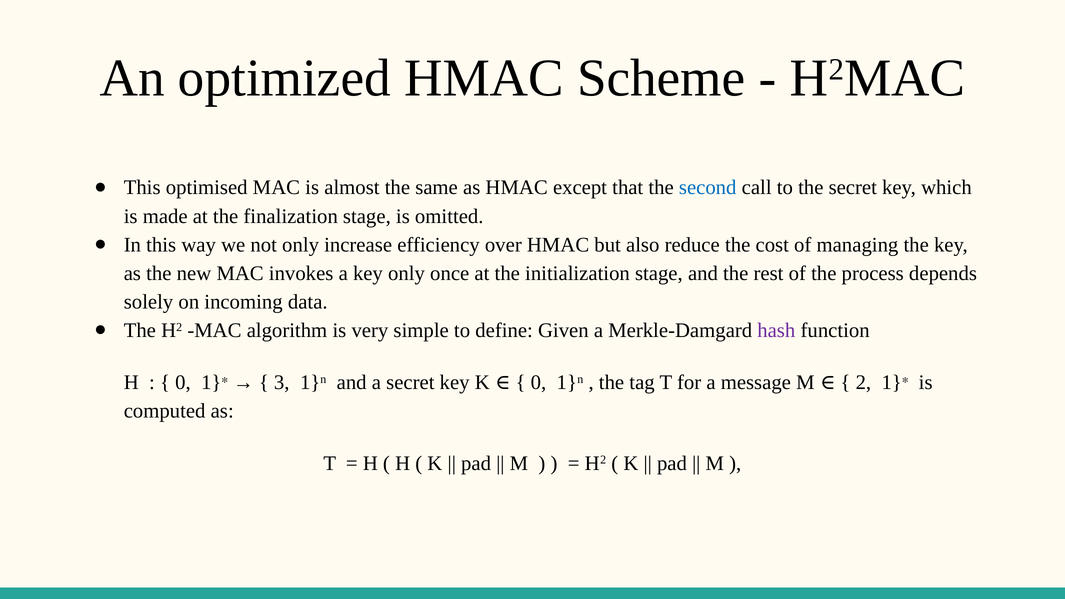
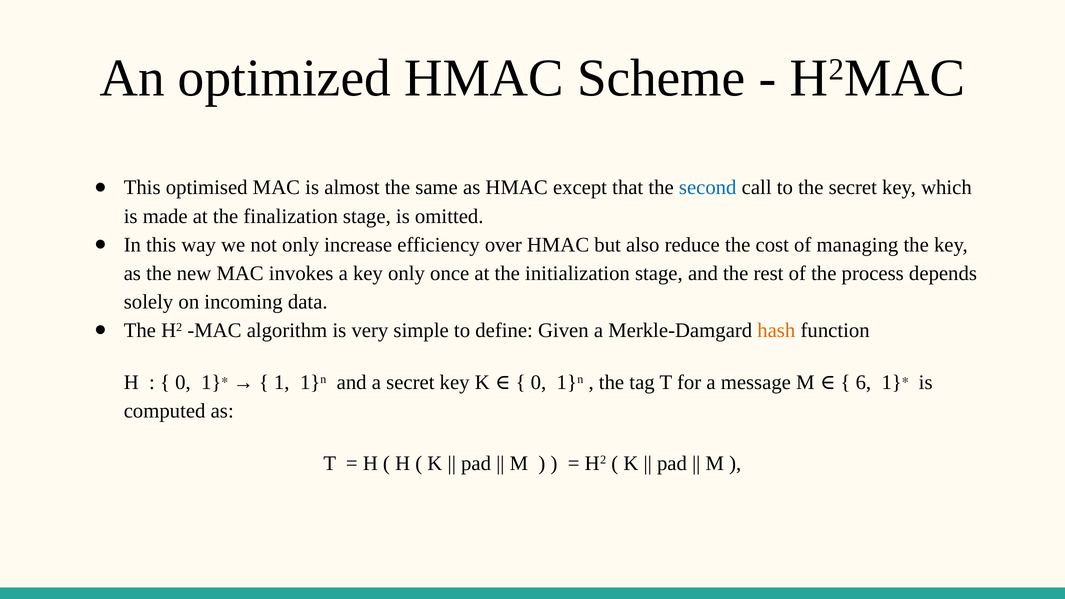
hash colour: purple -> orange
3 at (282, 383): 3 -> 1
2: 2 -> 6
